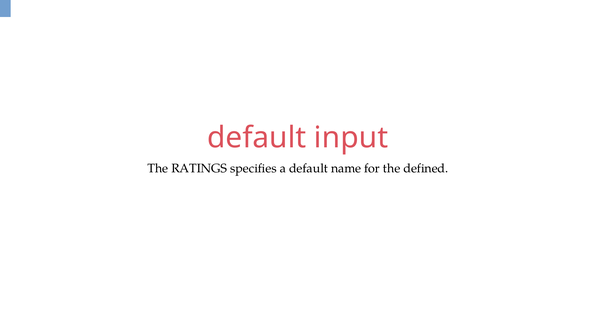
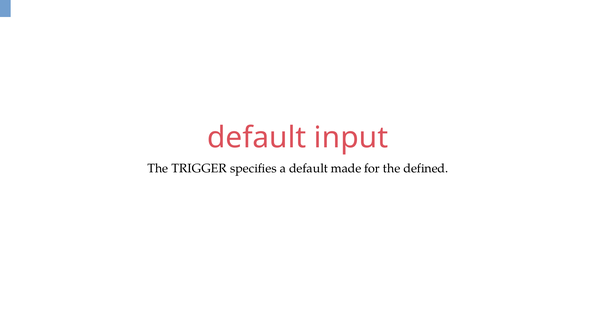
RATINGS: RATINGS -> TRIGGER
name: name -> made
